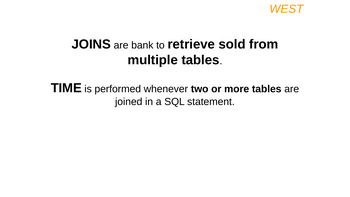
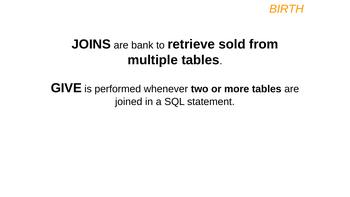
WEST: WEST -> BIRTH
TIME: TIME -> GIVE
